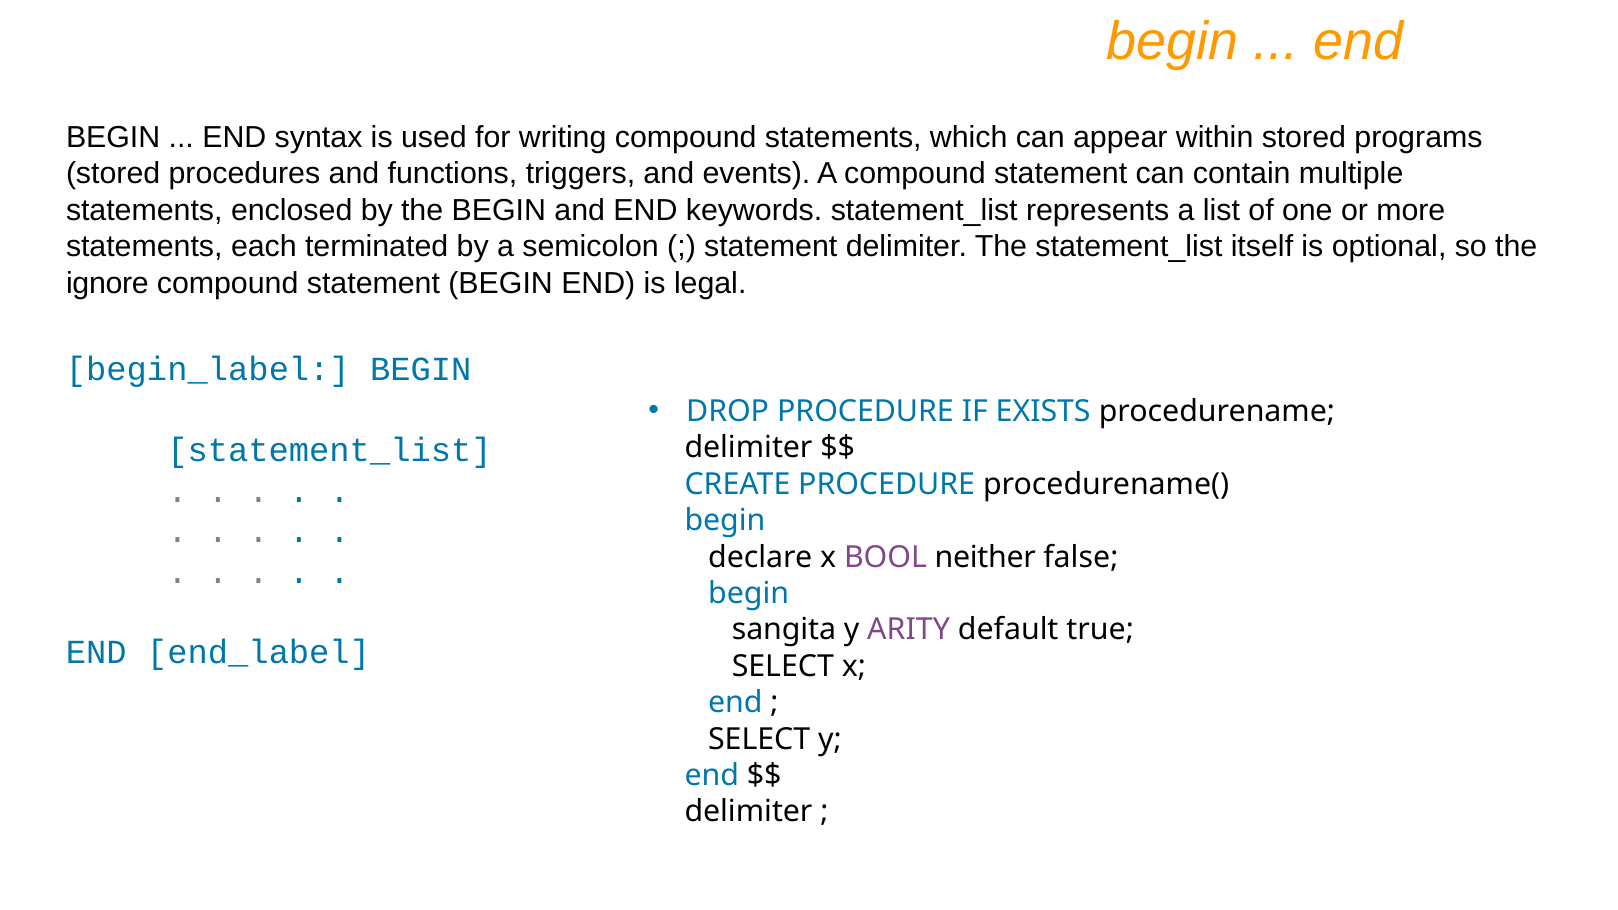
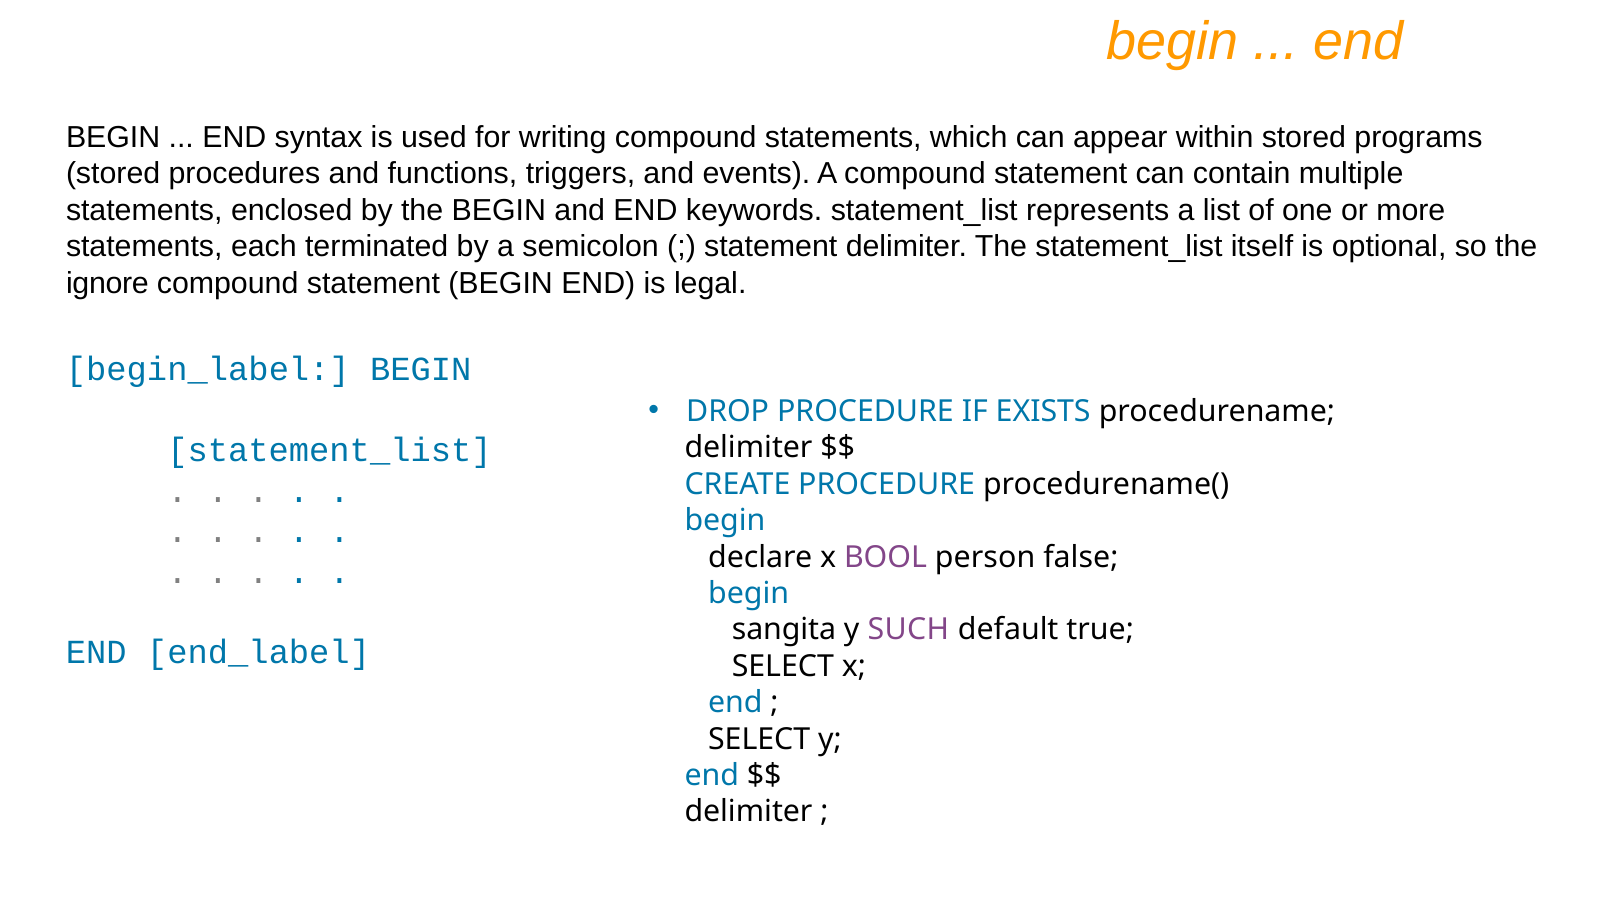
neither: neither -> person
ARITY: ARITY -> SUCH
